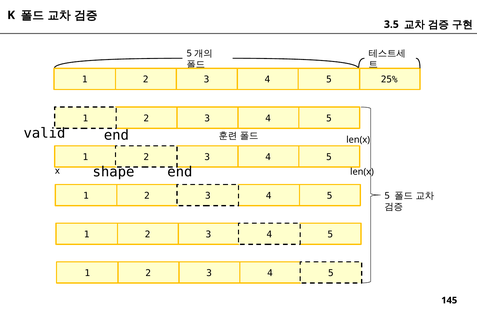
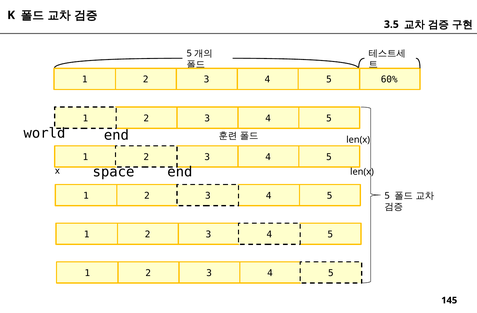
25%: 25% -> 60%
valid: valid -> world
shape: shape -> space
